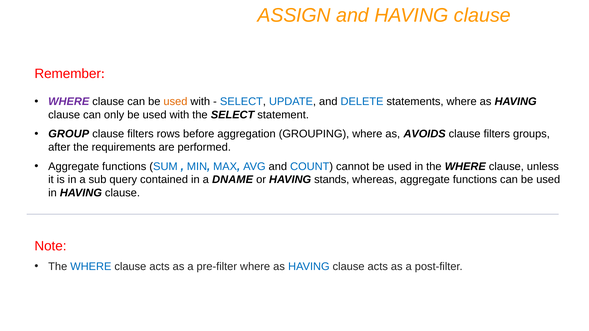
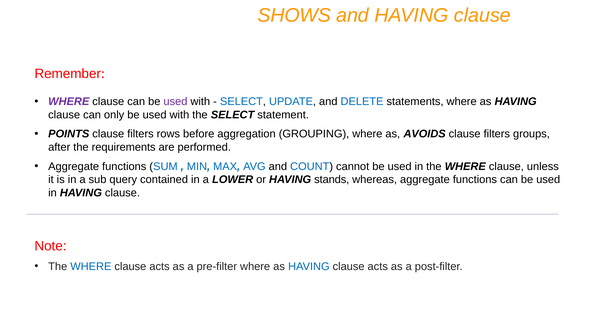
ASSIGN: ASSIGN -> SHOWS
used at (175, 102) colour: orange -> purple
GROUP: GROUP -> POINTS
DNAME: DNAME -> LOWER
